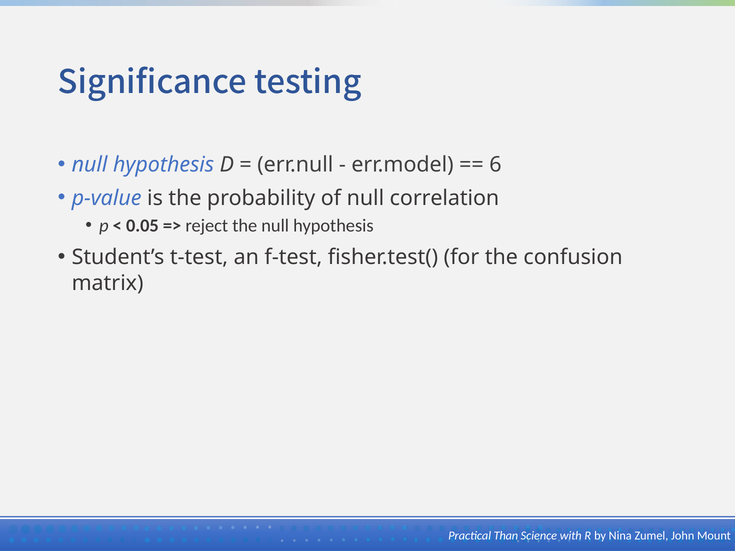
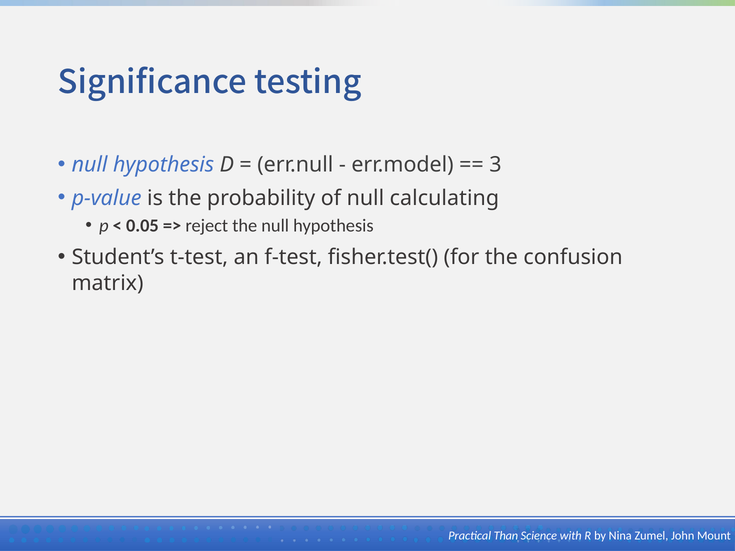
6: 6 -> 3
correlation: correlation -> calculating
